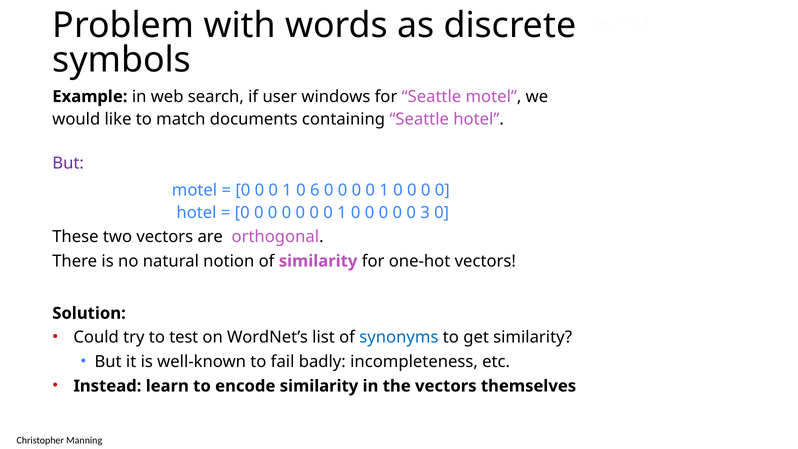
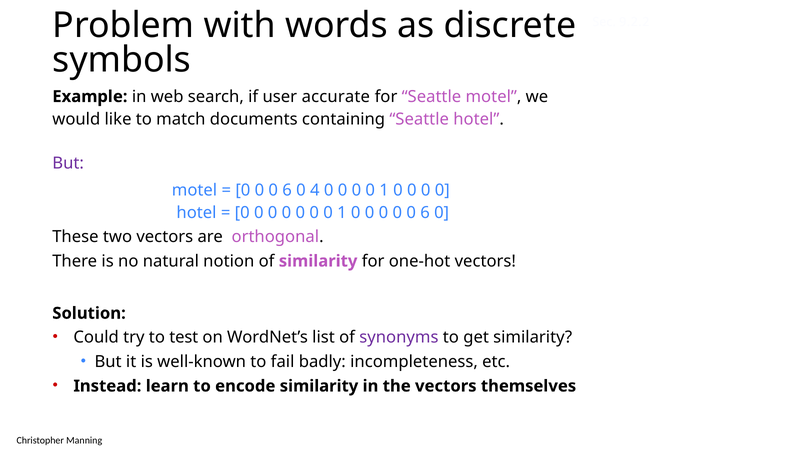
windows: windows -> accurate
1 at (287, 190): 1 -> 6
6: 6 -> 4
3 at (425, 213): 3 -> 6
synonyms colour: blue -> purple
